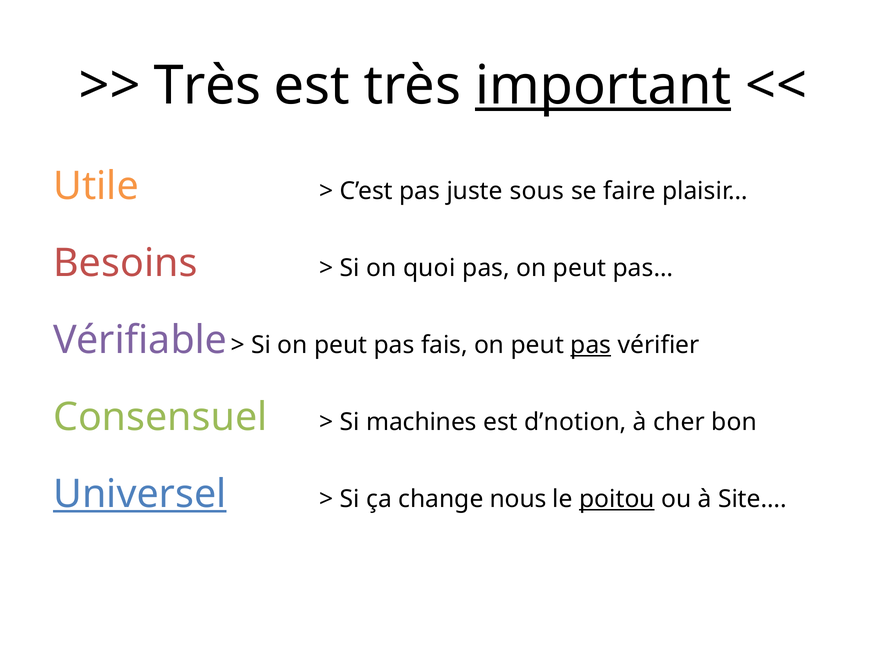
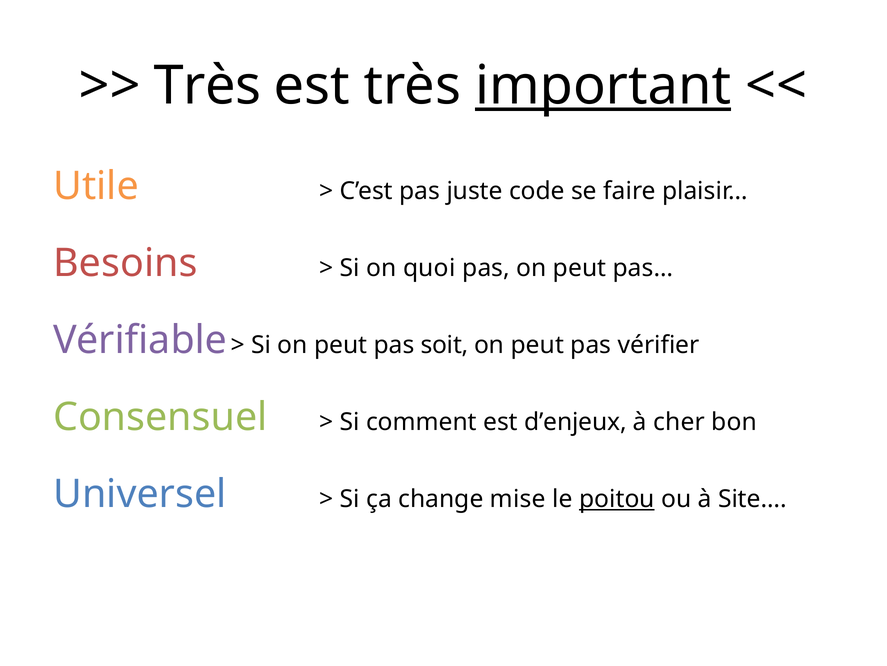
sous: sous -> code
fais: fais -> soit
pas at (591, 345) underline: present -> none
machines: machines -> comment
d’notion: d’notion -> d’enjeux
Universel underline: present -> none
nous: nous -> mise
